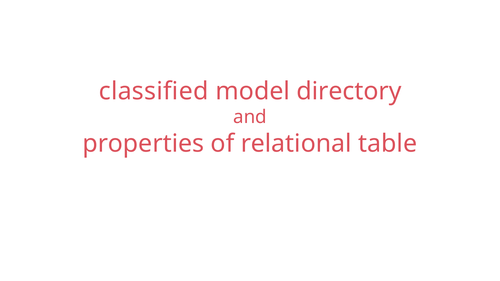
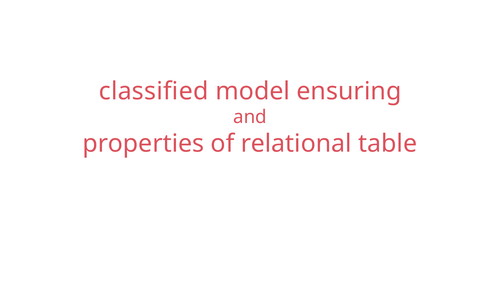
directory: directory -> ensuring
